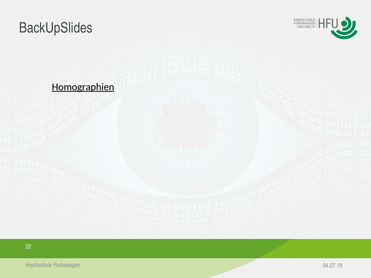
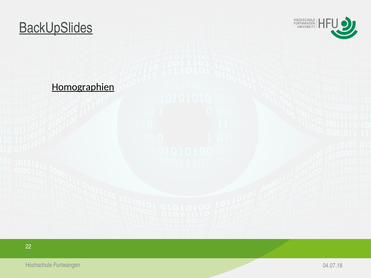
BackUpSlides underline: none -> present
